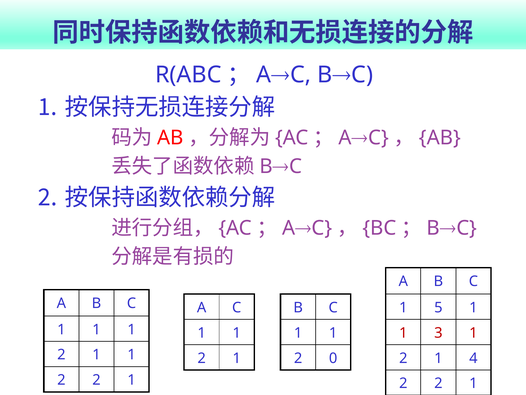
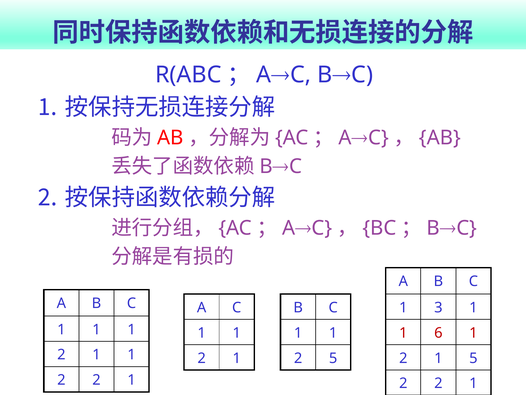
5: 5 -> 3
3: 3 -> 6
2 0: 0 -> 5
1 4: 4 -> 5
